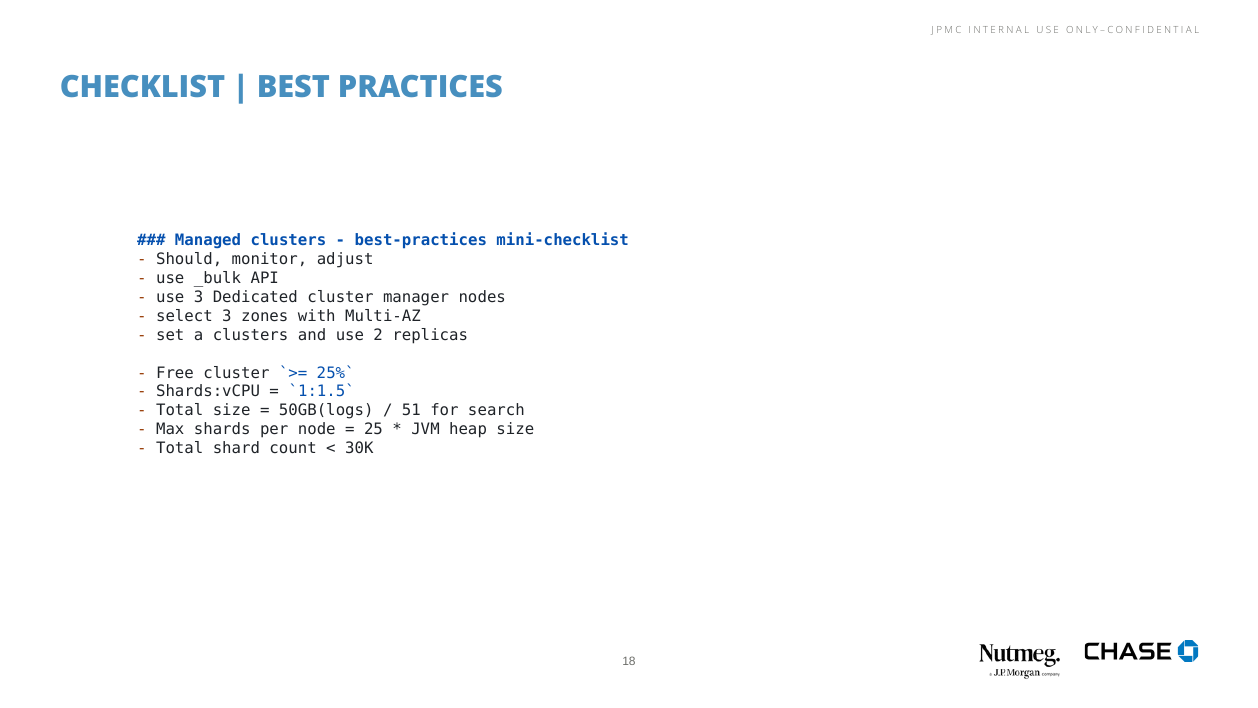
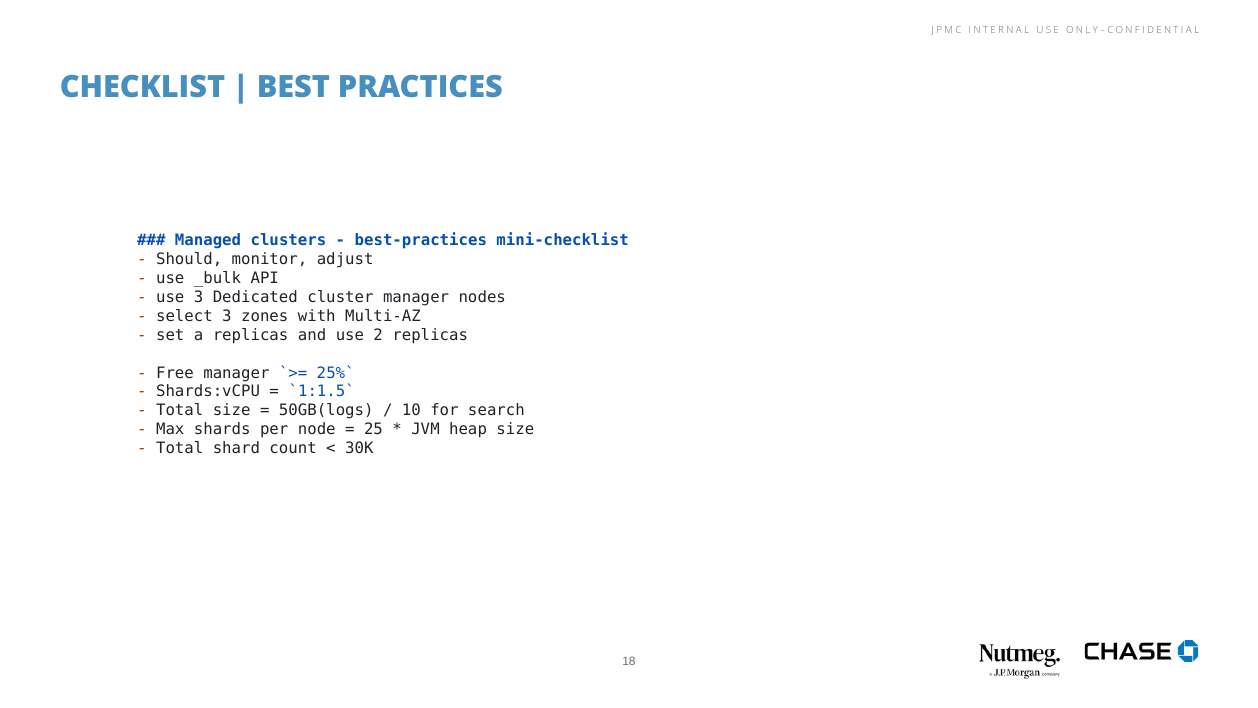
a clusters: clusters -> replicas
Free cluster: cluster -> manager
51: 51 -> 10
